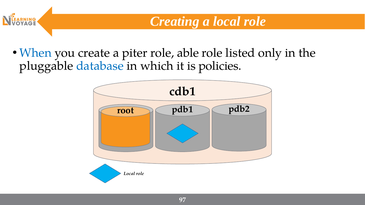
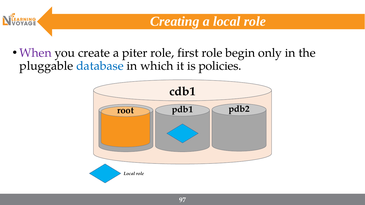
When colour: blue -> purple
able: able -> first
listed: listed -> begin
